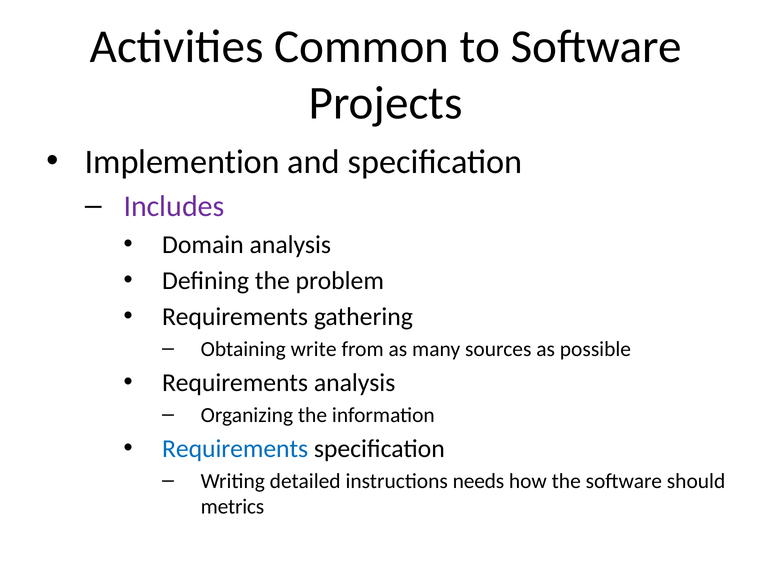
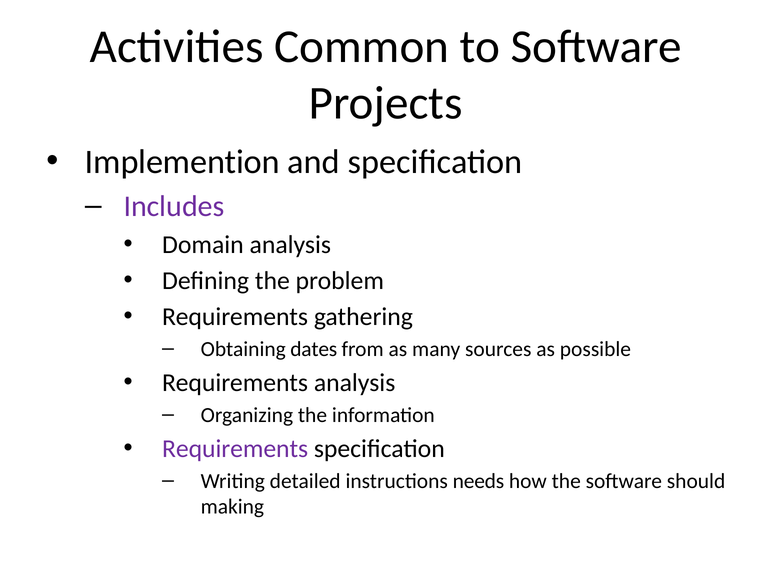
write: write -> dates
Requirements at (235, 449) colour: blue -> purple
metrics: metrics -> making
